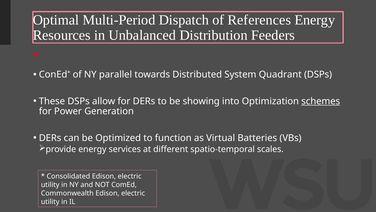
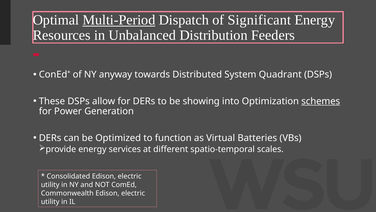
Multi-Period underline: none -> present
References: References -> Significant
parallel: parallel -> anyway
